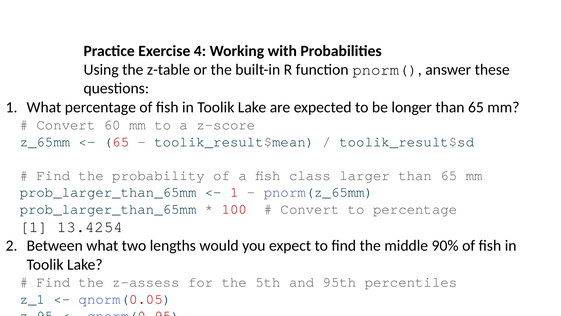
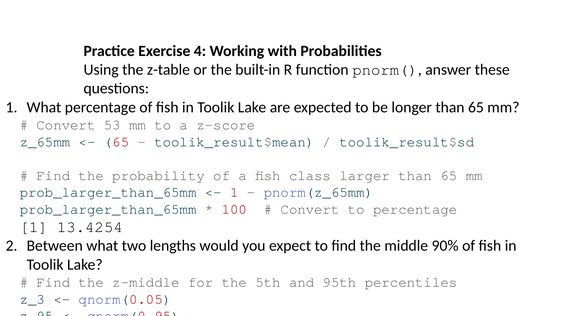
60: 60 -> 53
z-assess: z-assess -> z-middle
z_1: z_1 -> z_3
